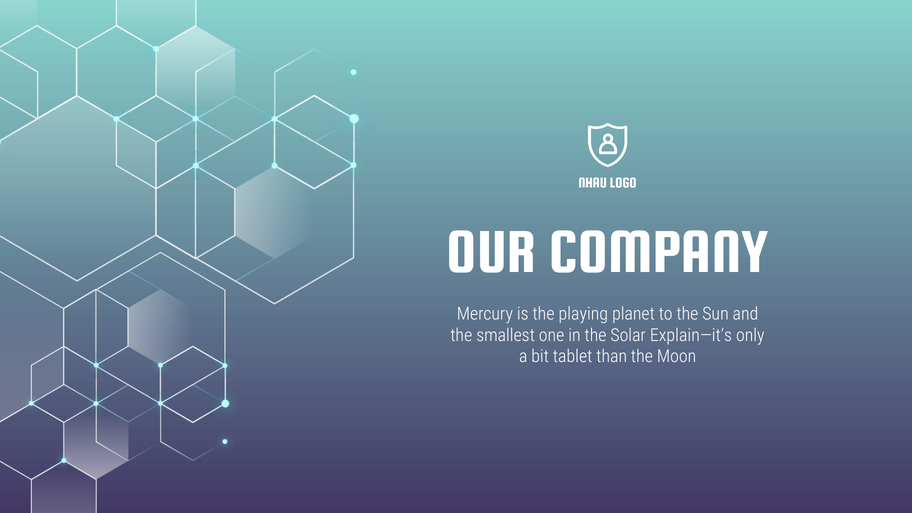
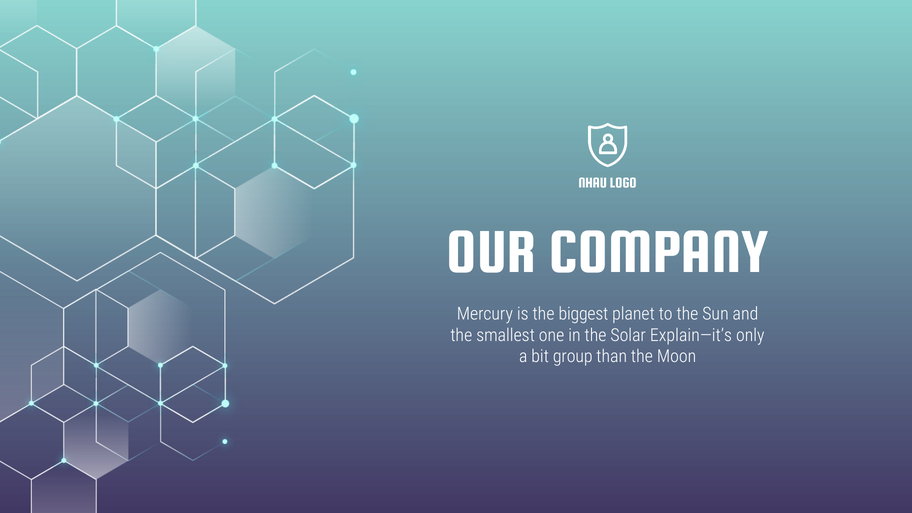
playing: playing -> biggest
tablet: tablet -> group
